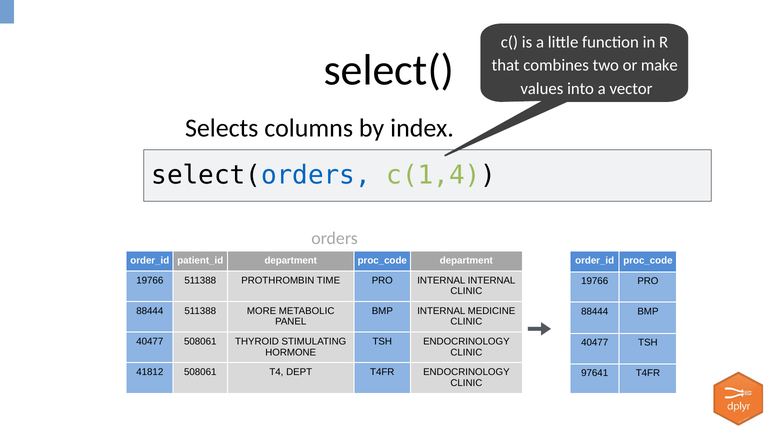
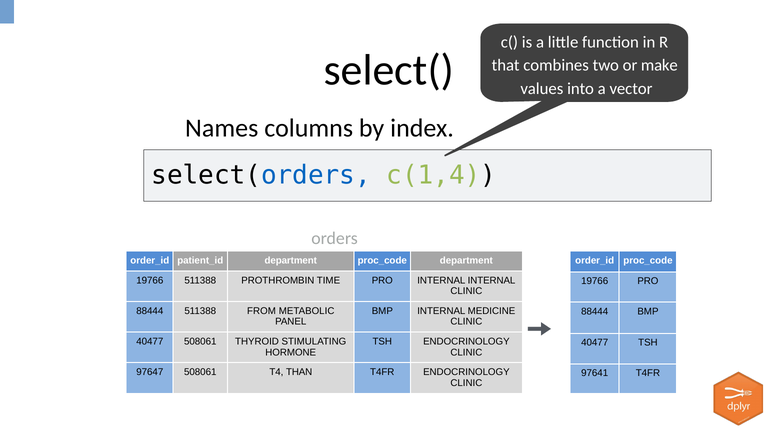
Selects: Selects -> Names
MORE: MORE -> FROM
41812: 41812 -> 97647
DEPT: DEPT -> THAN
